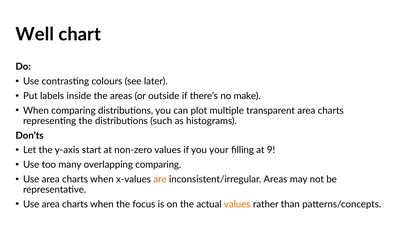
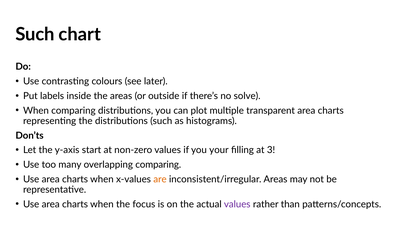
Well at (35, 34): Well -> Such
make: make -> solve
9: 9 -> 3
values at (237, 204) colour: orange -> purple
